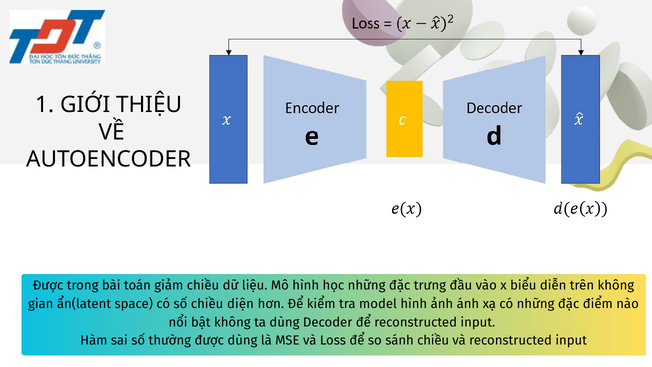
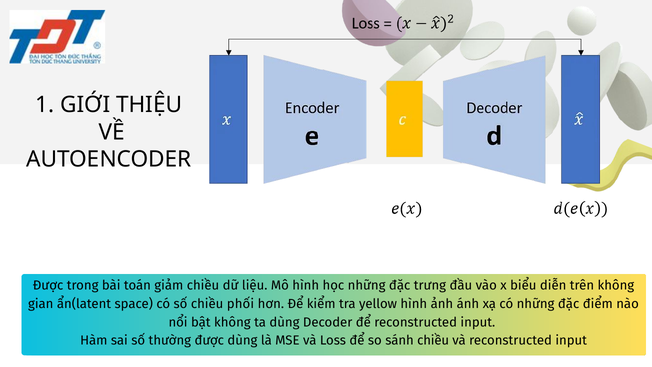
diện: diện -> phối
model: model -> yellow
